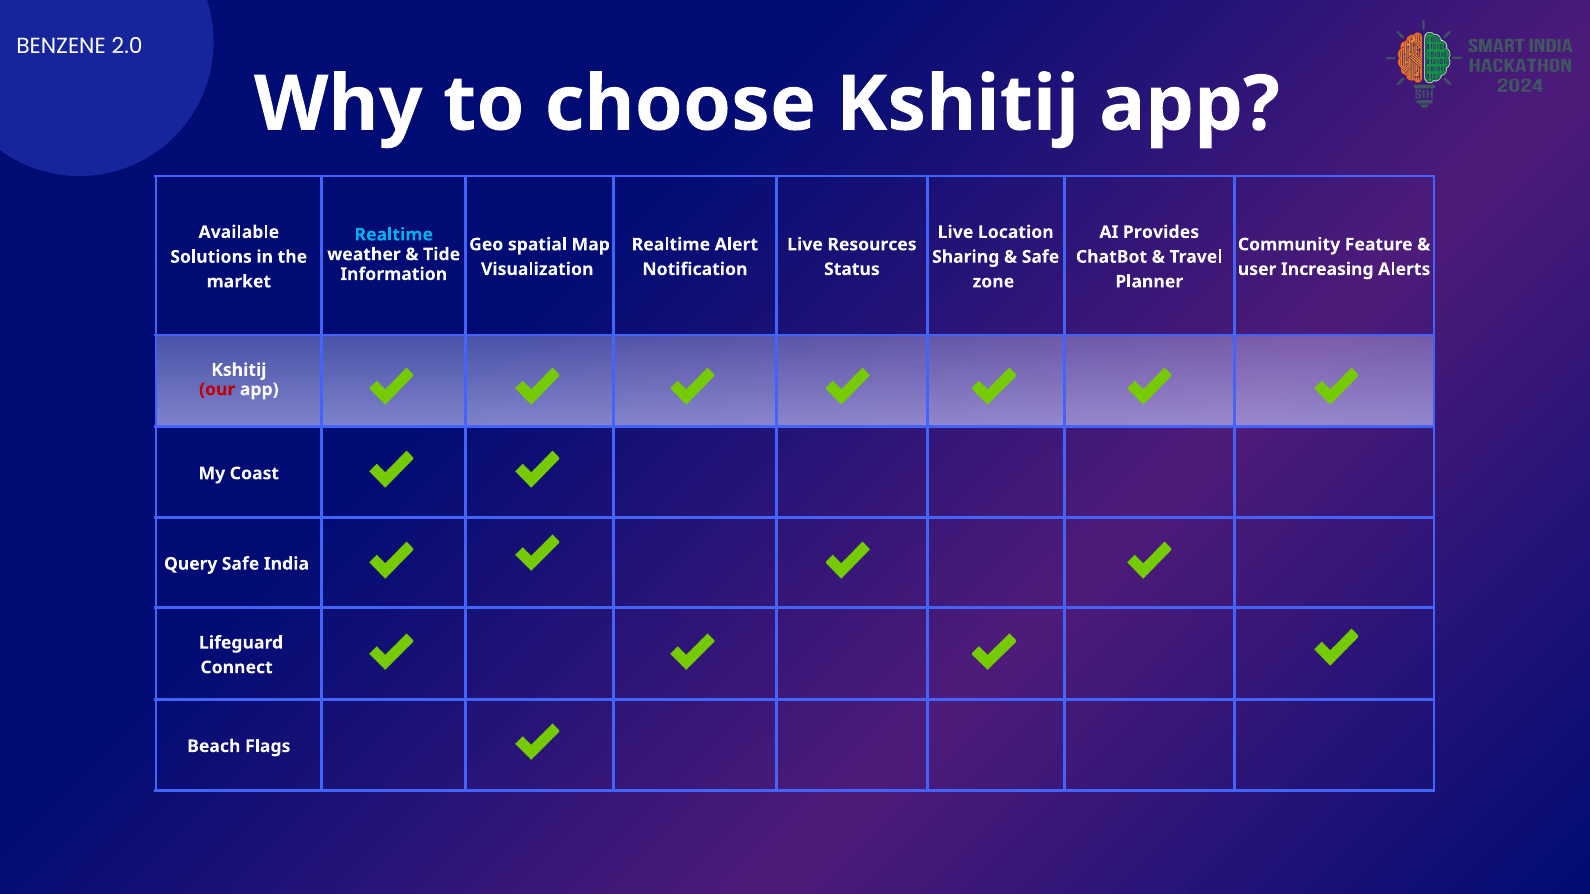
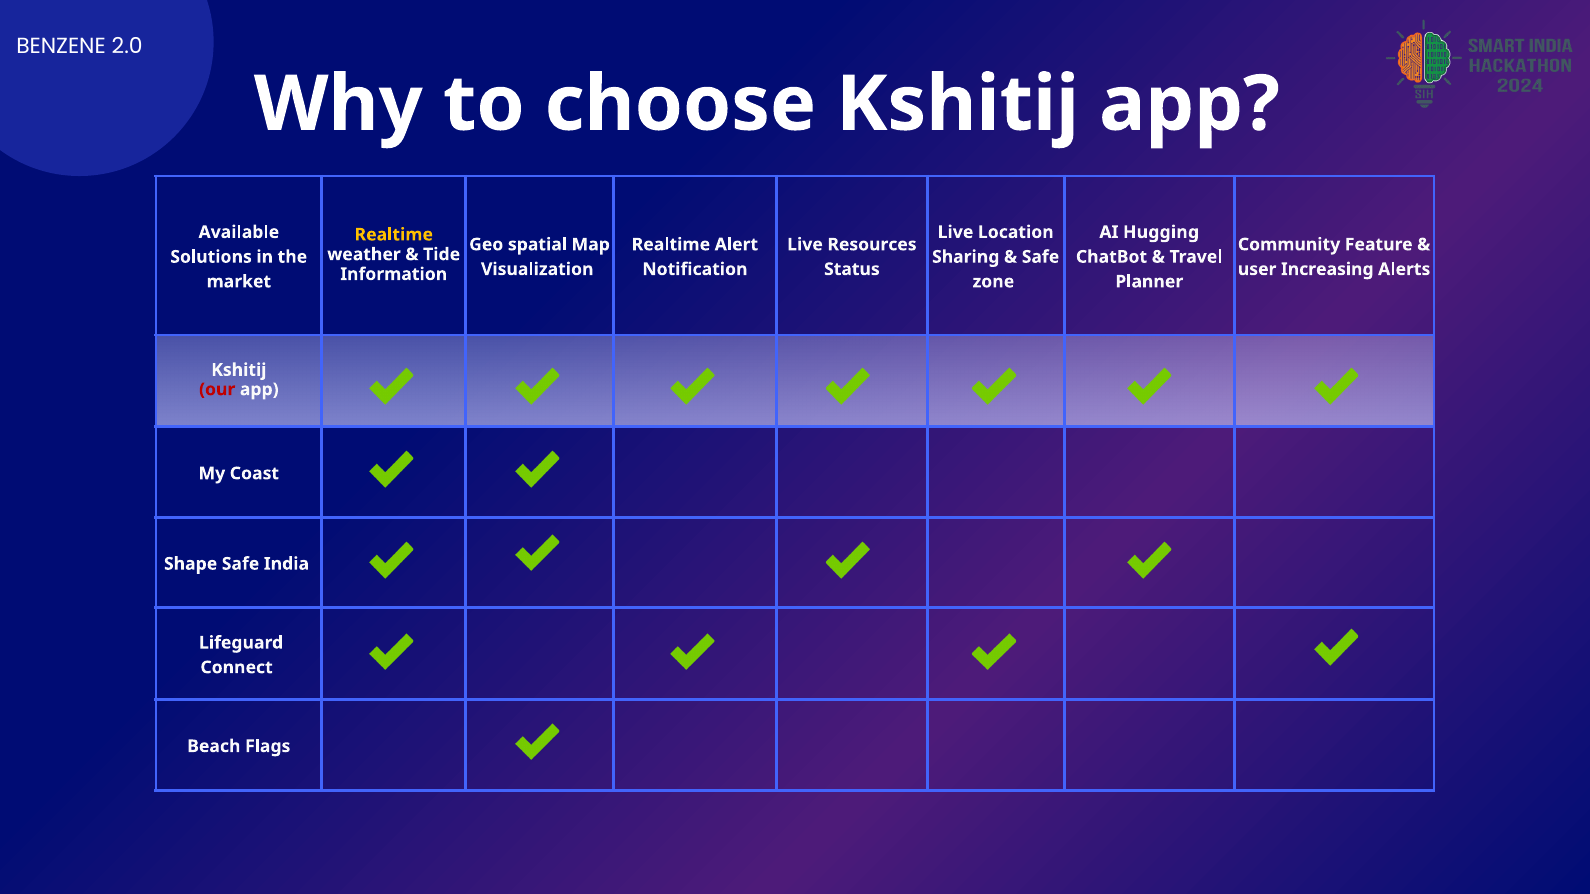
Provides: Provides -> Hugging
Realtime at (394, 235) colour: light blue -> yellow
Query: Query -> Shape
